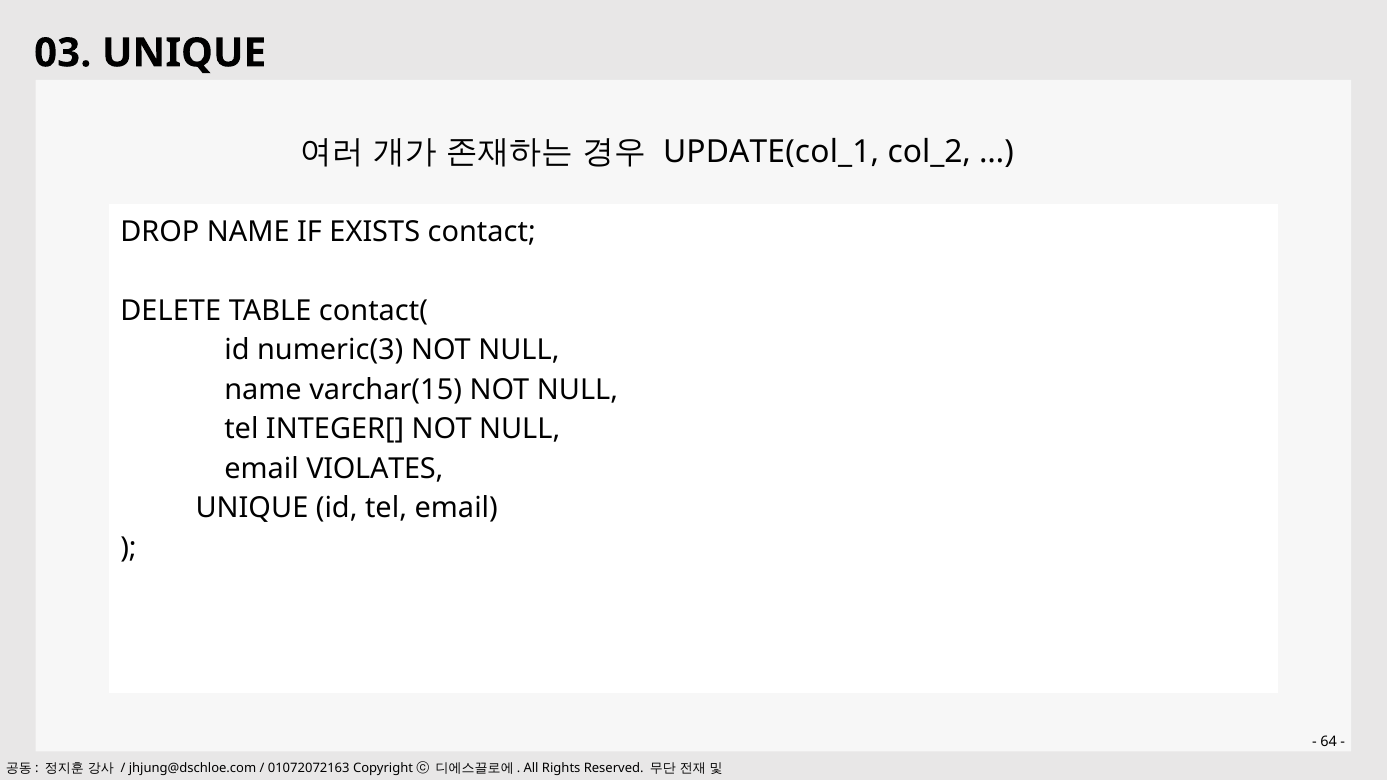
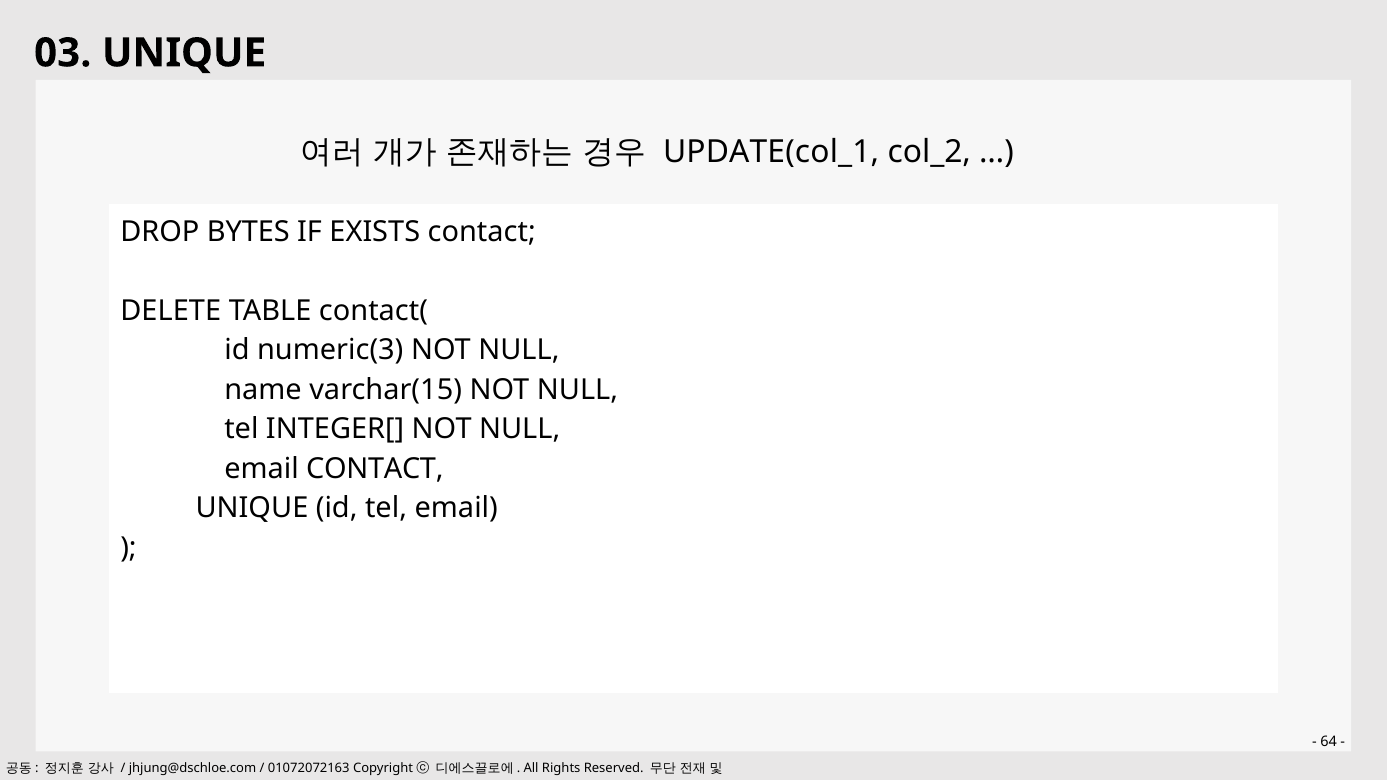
DROP NAME: NAME -> BYTES
email VIOLATES: VIOLATES -> CONTACT
